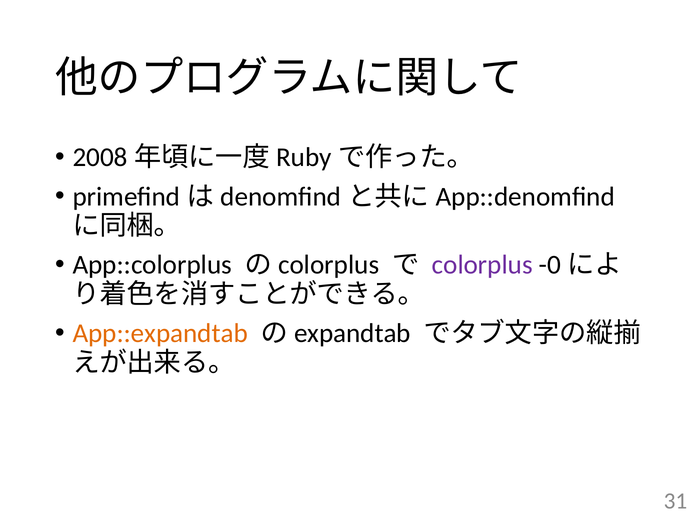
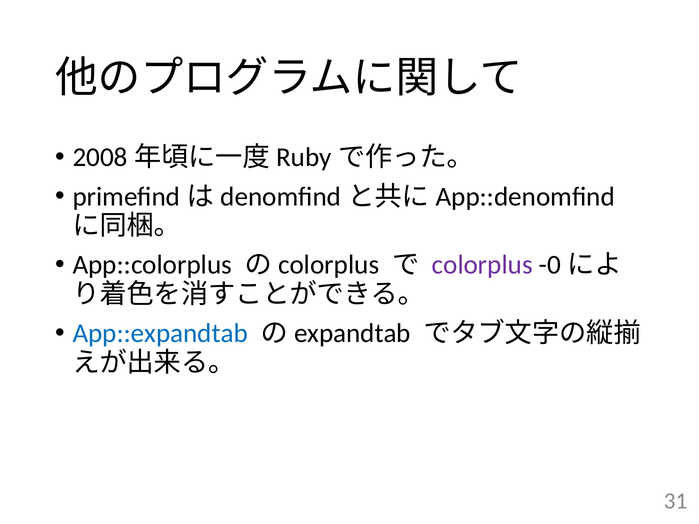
App::expandtab colour: orange -> blue
